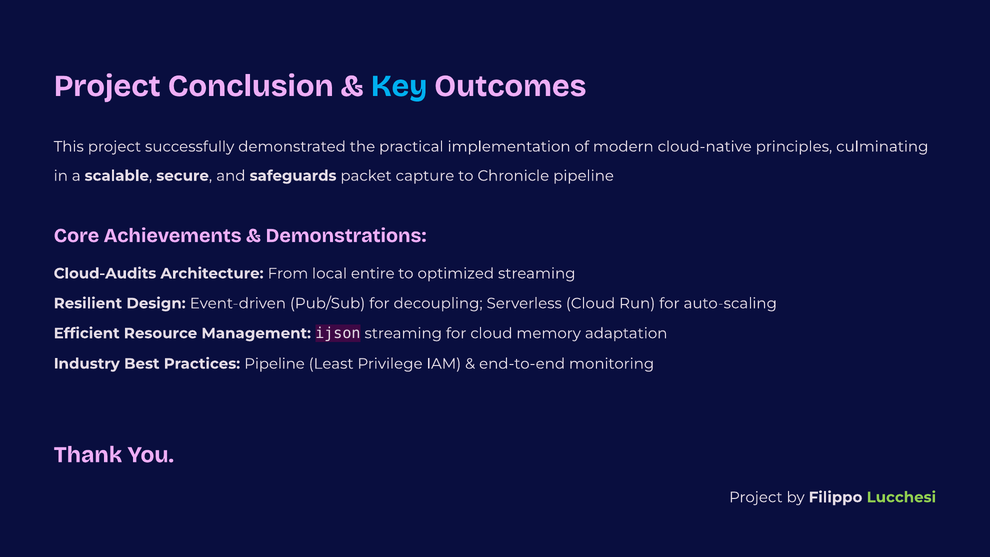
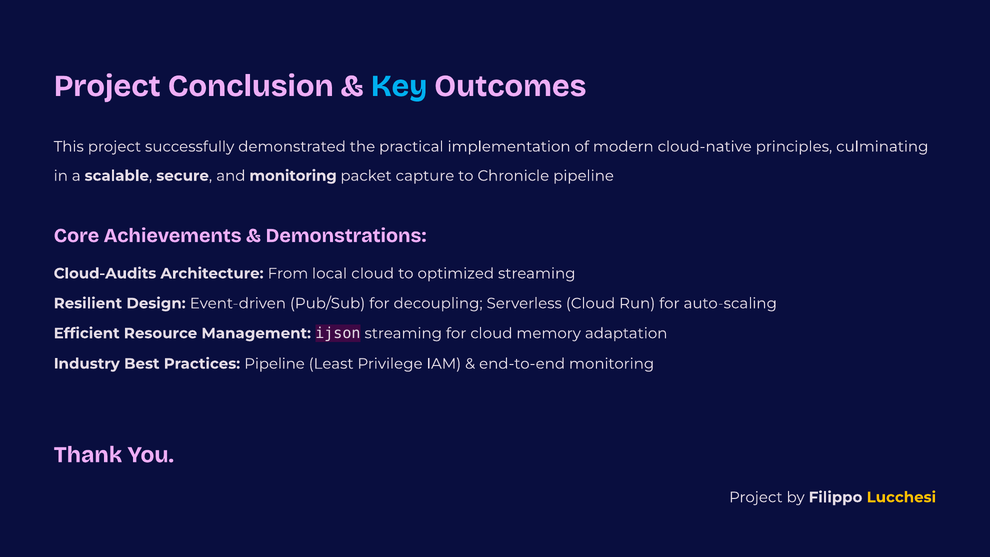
and safeguards: safeguards -> monitoring
local entire: entire -> cloud
Lucchesi colour: light green -> yellow
